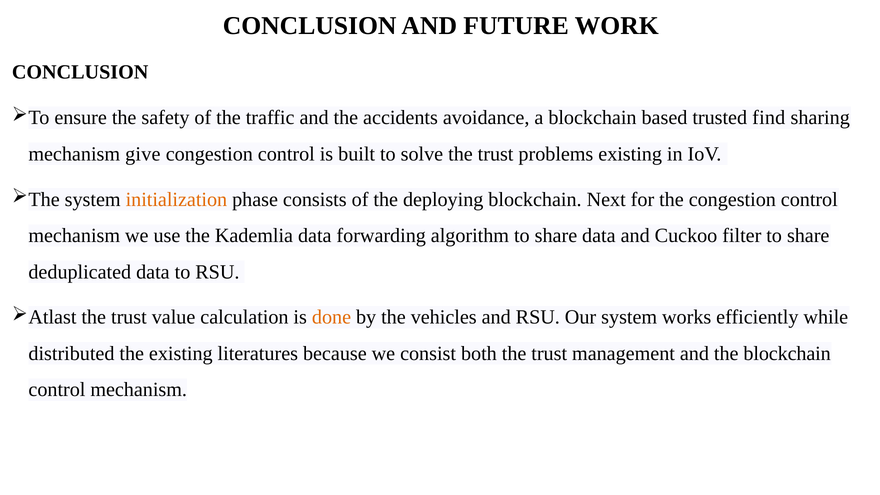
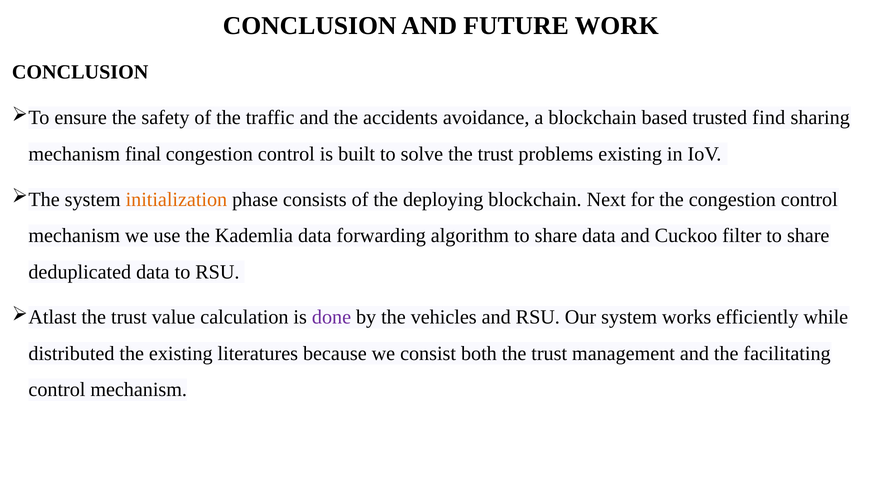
give: give -> final
done colour: orange -> purple
the blockchain: blockchain -> facilitating
